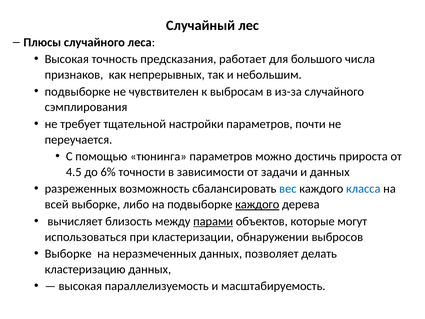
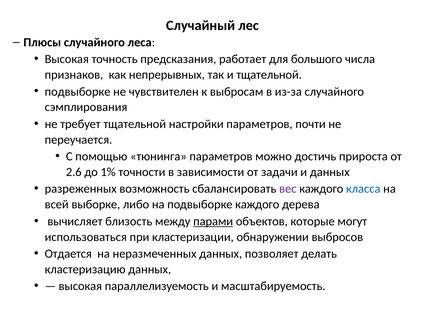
и небольшим: небольшим -> тщательной
4.5: 4.5 -> 2.6
6%: 6% -> 1%
вес colour: blue -> purple
каждого at (257, 204) underline: present -> none
Выборке at (68, 254): Выборке -> Отдается
